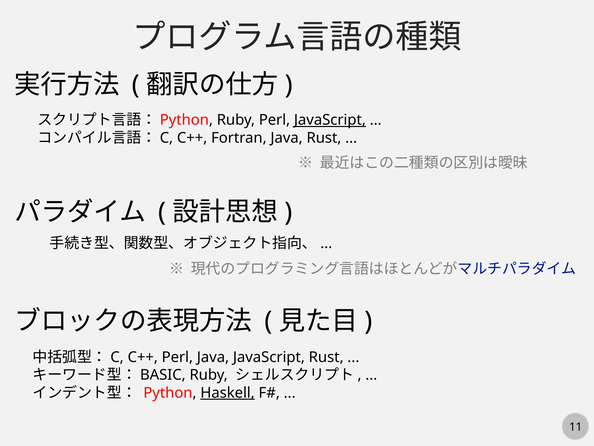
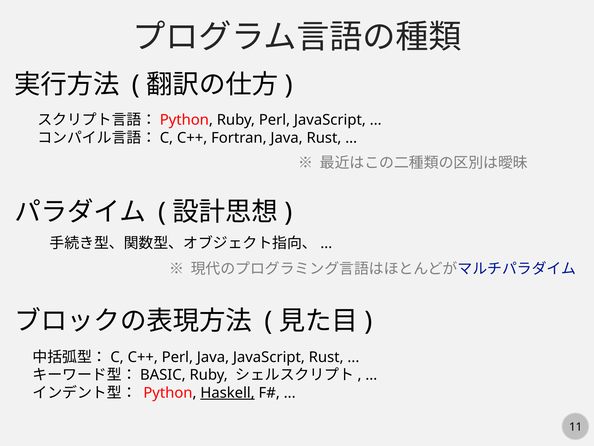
JavaScript at (330, 120) underline: present -> none
